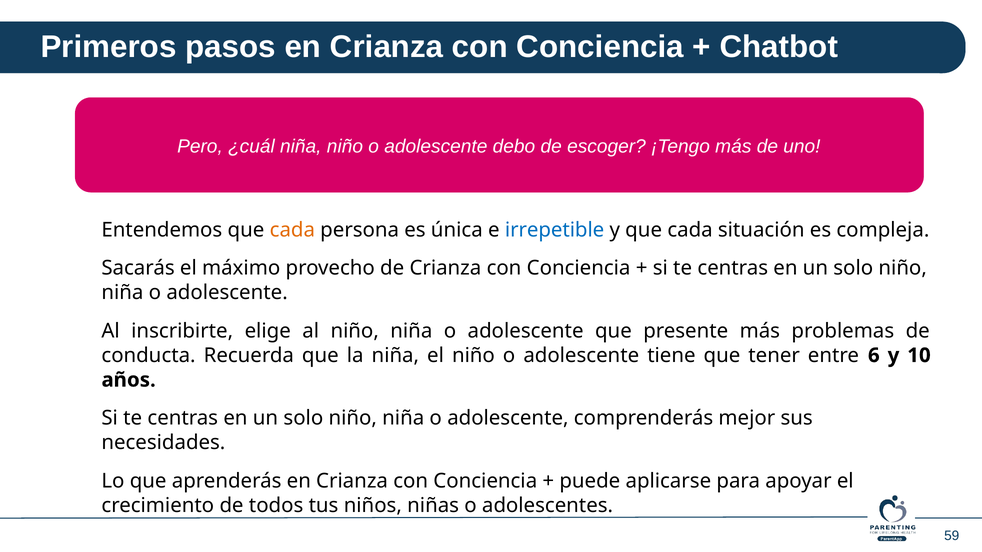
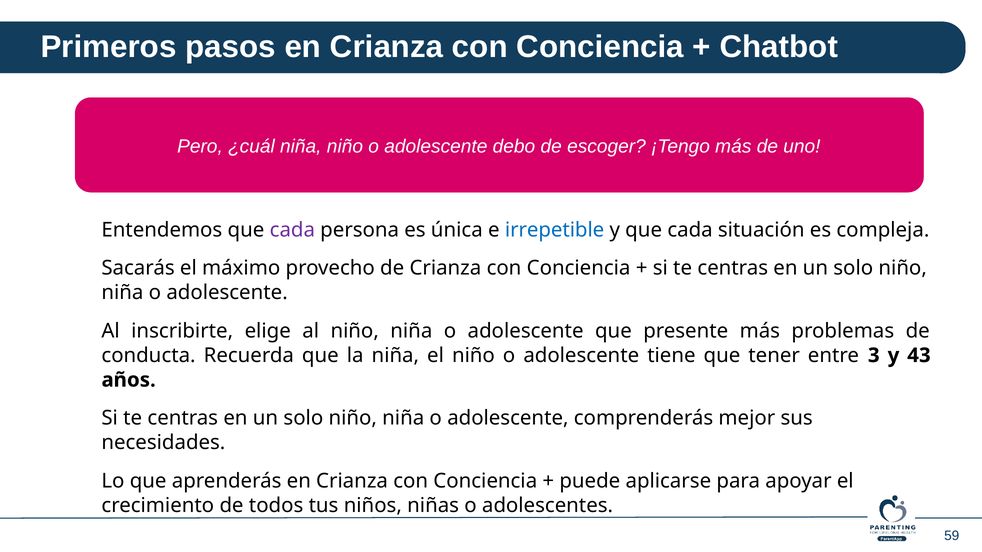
cada at (292, 230) colour: orange -> purple
6: 6 -> 3
10: 10 -> 43
